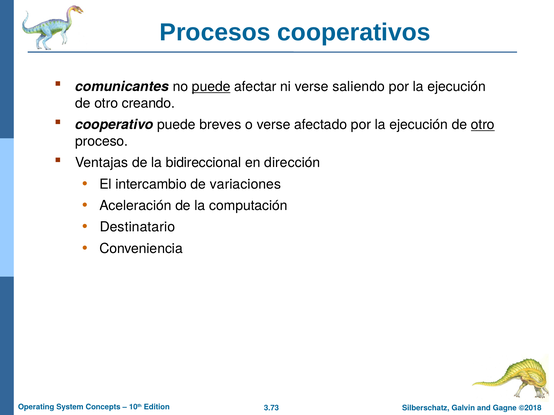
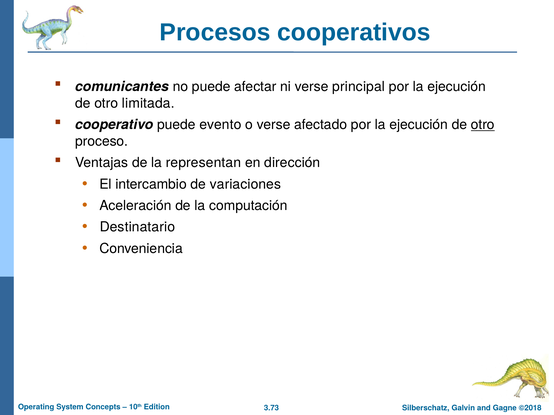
puede at (211, 87) underline: present -> none
saliendo: saliendo -> principal
creando: creando -> limitada
breves: breves -> evento
bidireccional: bidireccional -> representan
